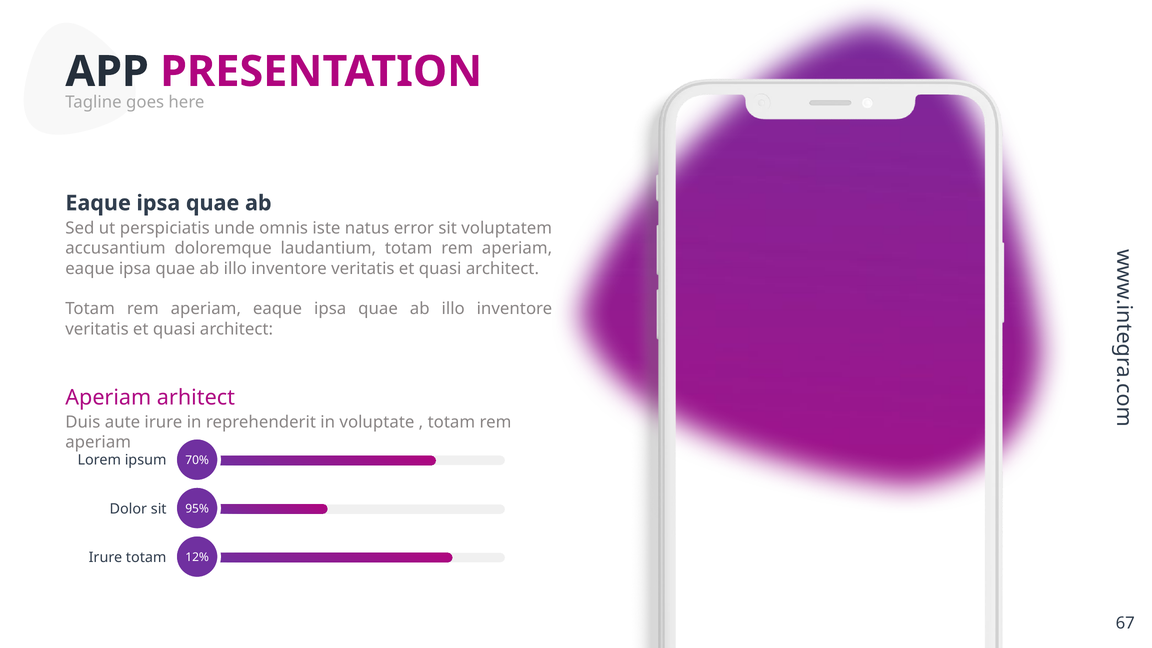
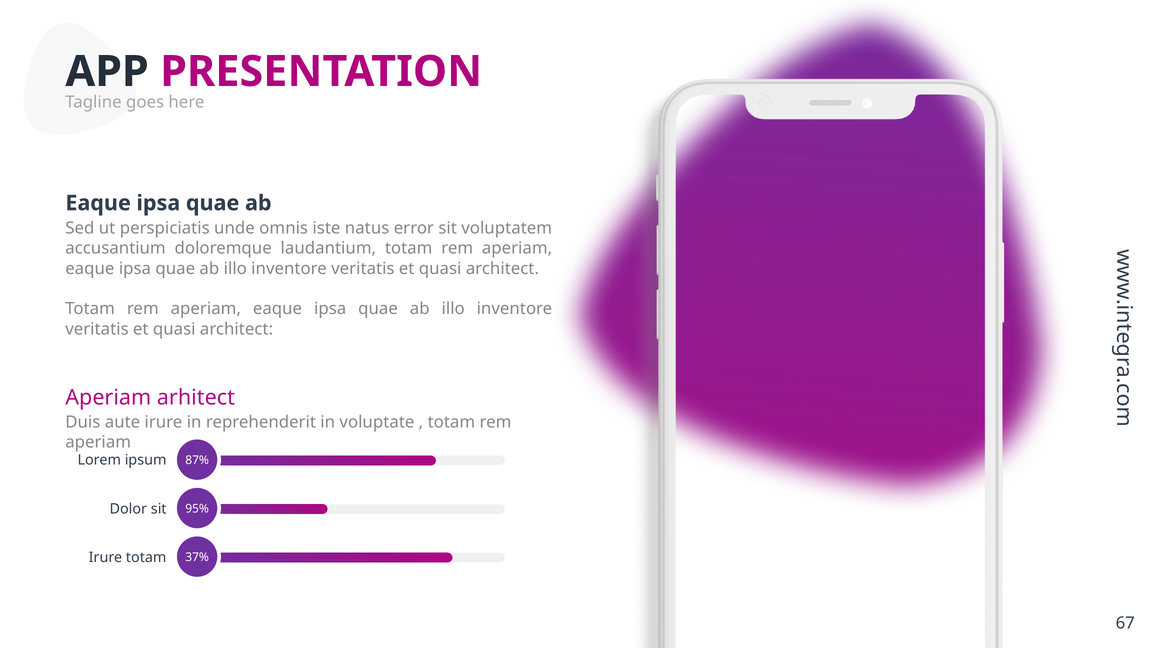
70%: 70% -> 87%
12%: 12% -> 37%
